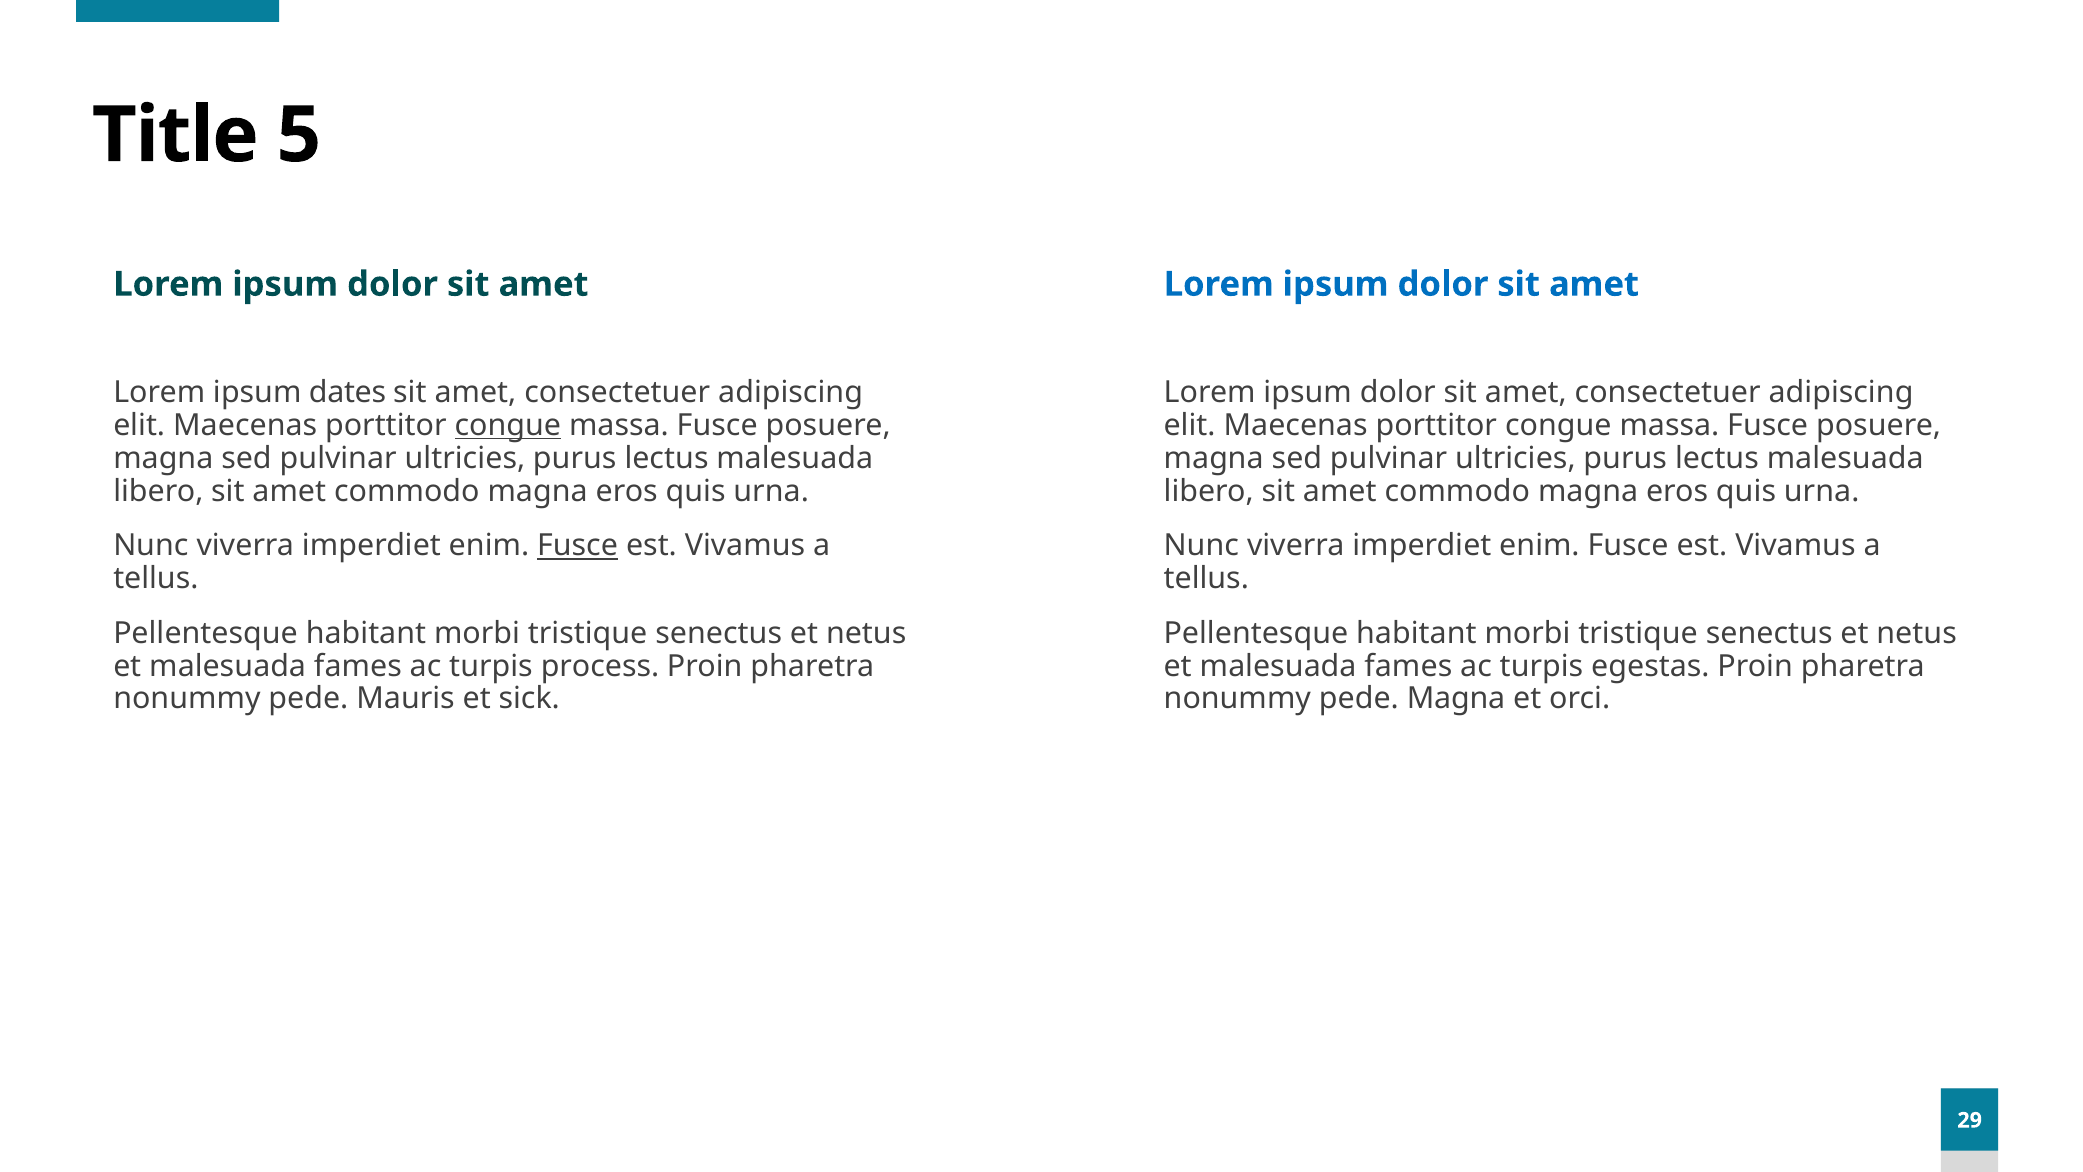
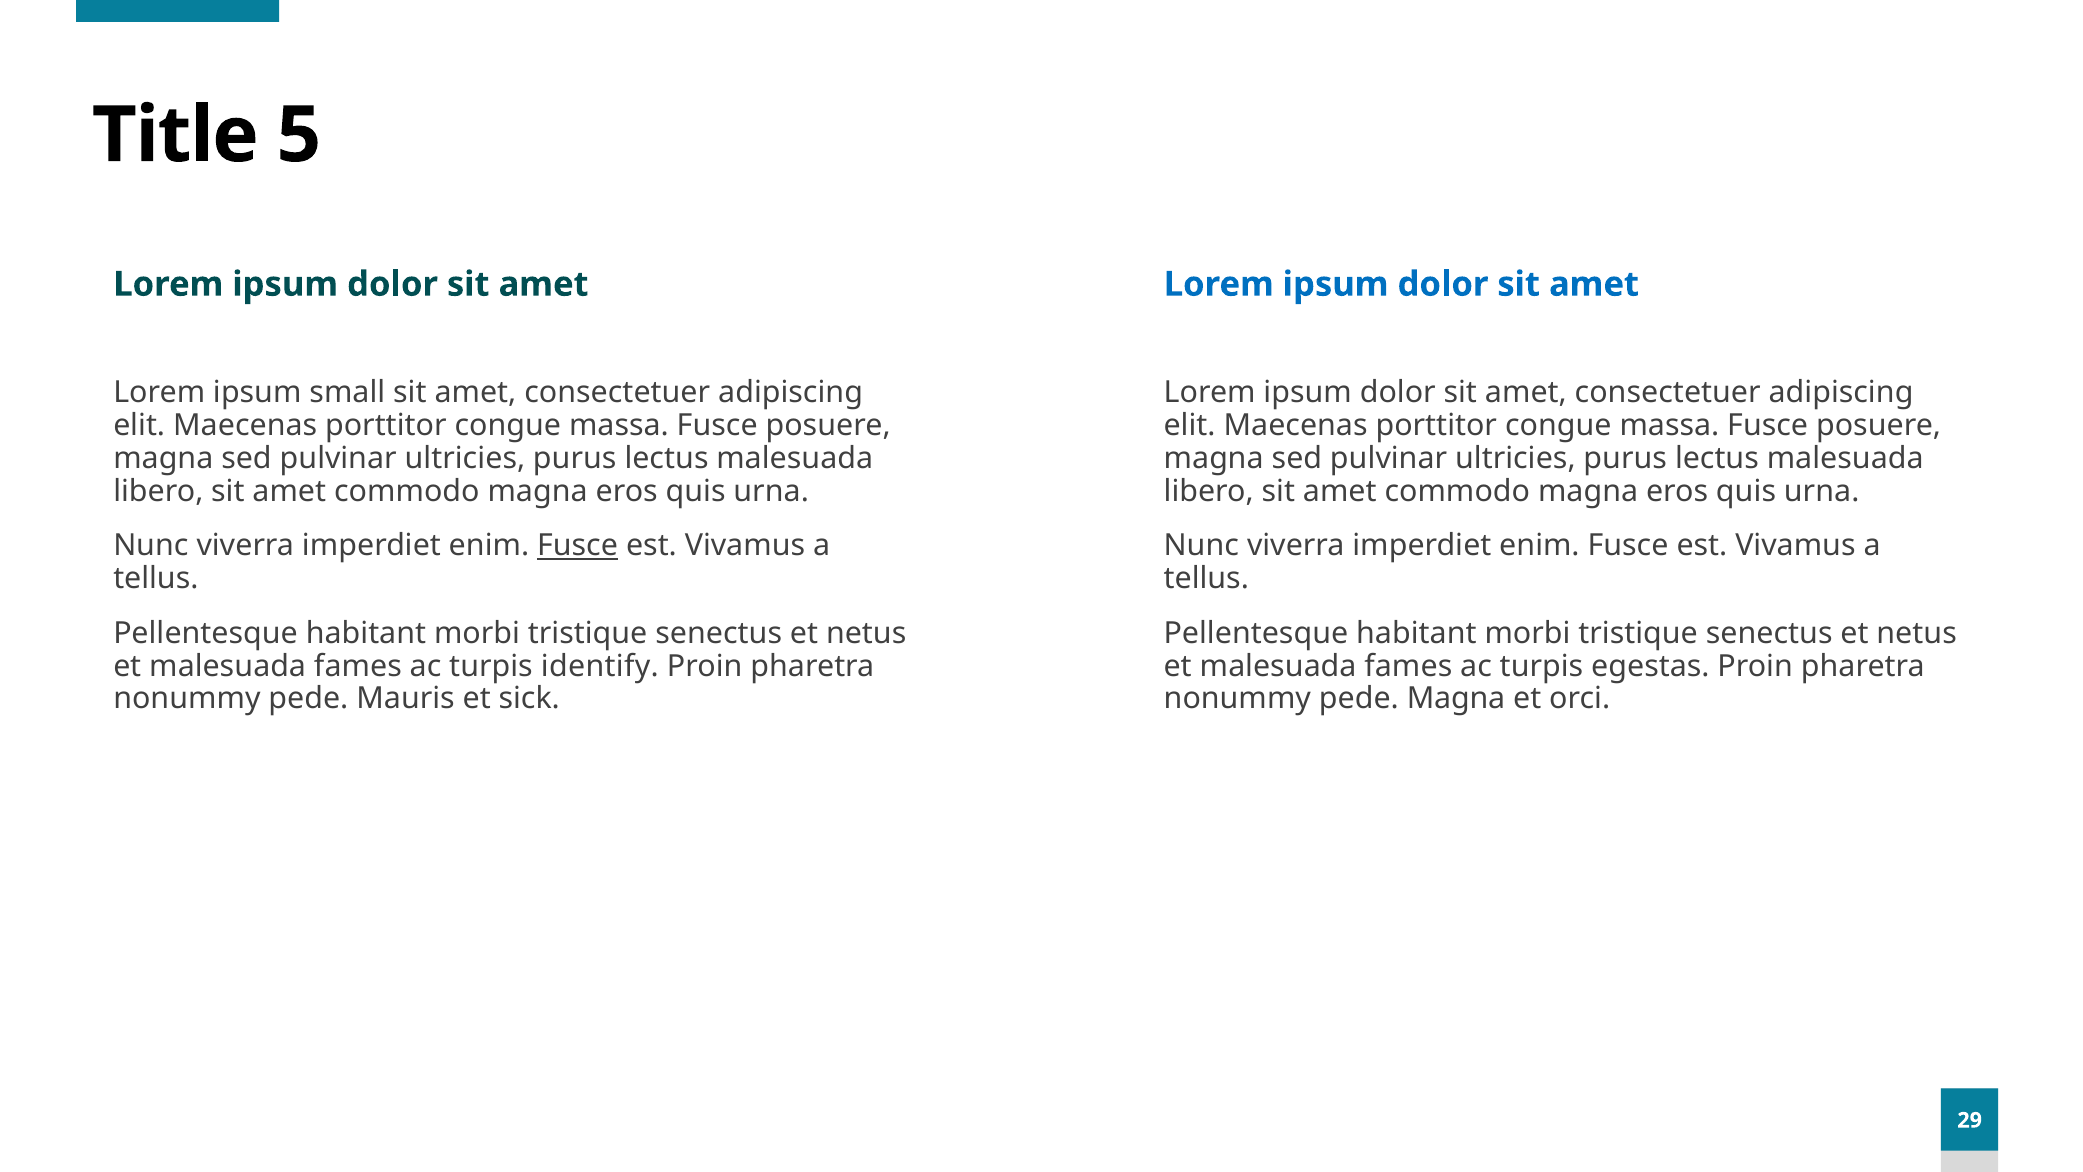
dates: dates -> small
congue at (508, 425) underline: present -> none
process: process -> identify
